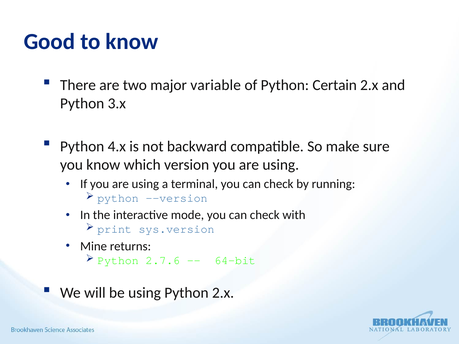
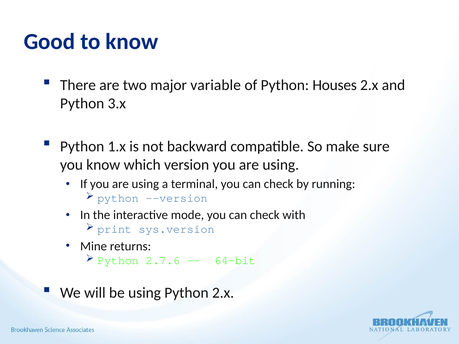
Certain: Certain -> Houses
4.x: 4.x -> 1.x
